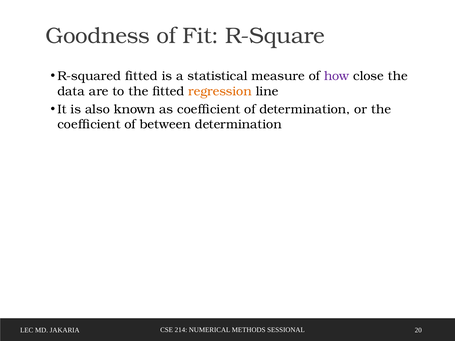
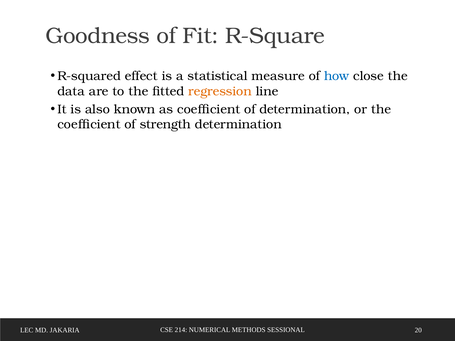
R-squared fitted: fitted -> effect
how colour: purple -> blue
between: between -> strength
